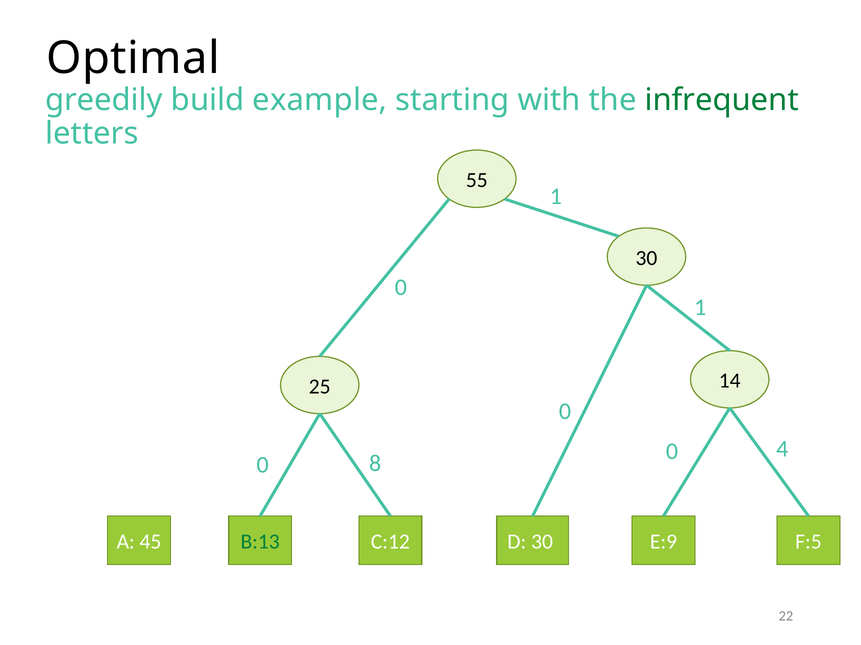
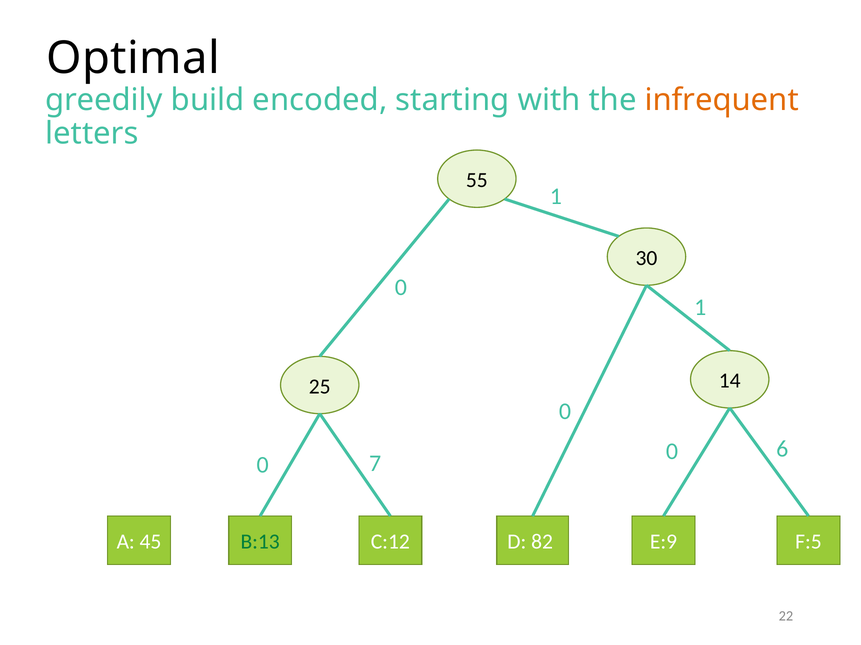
example: example -> encoded
infrequent colour: green -> orange
4: 4 -> 6
8: 8 -> 7
D 30: 30 -> 82
